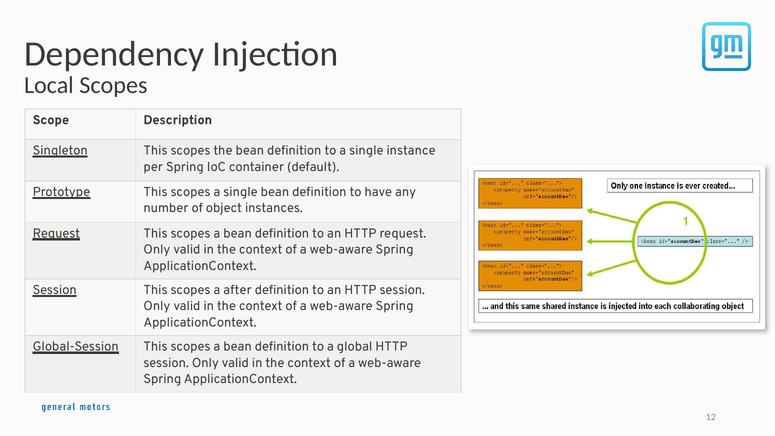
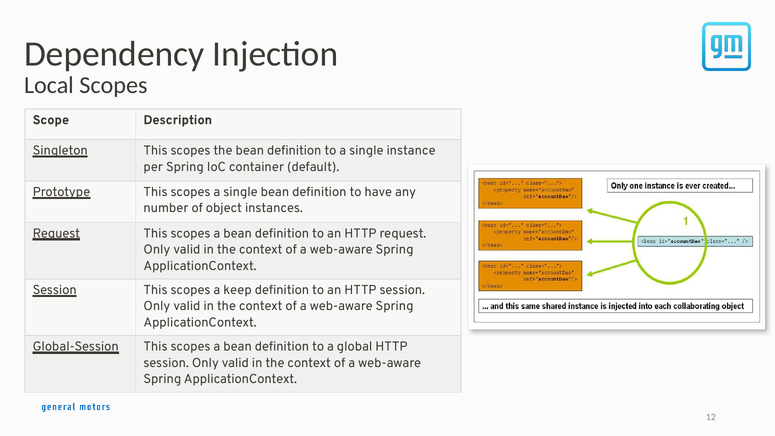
after: after -> keep
